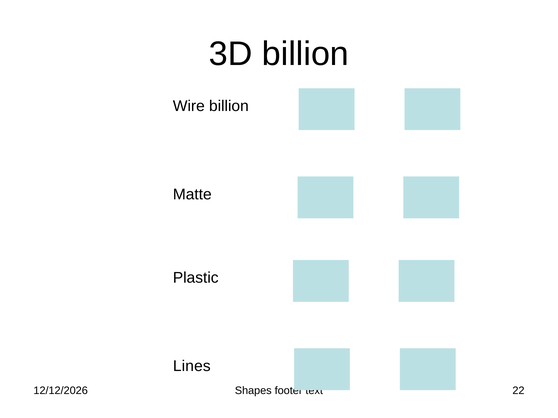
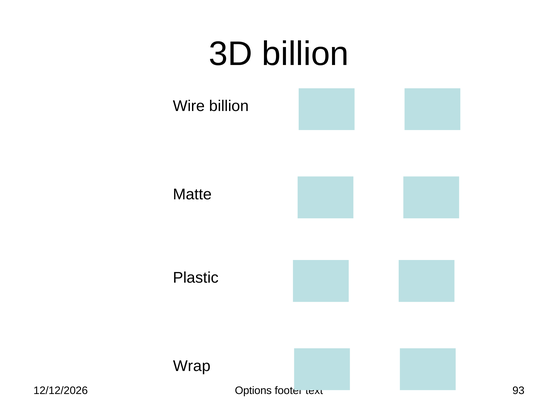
Lines: Lines -> Wrap
Shapes: Shapes -> Options
22: 22 -> 93
